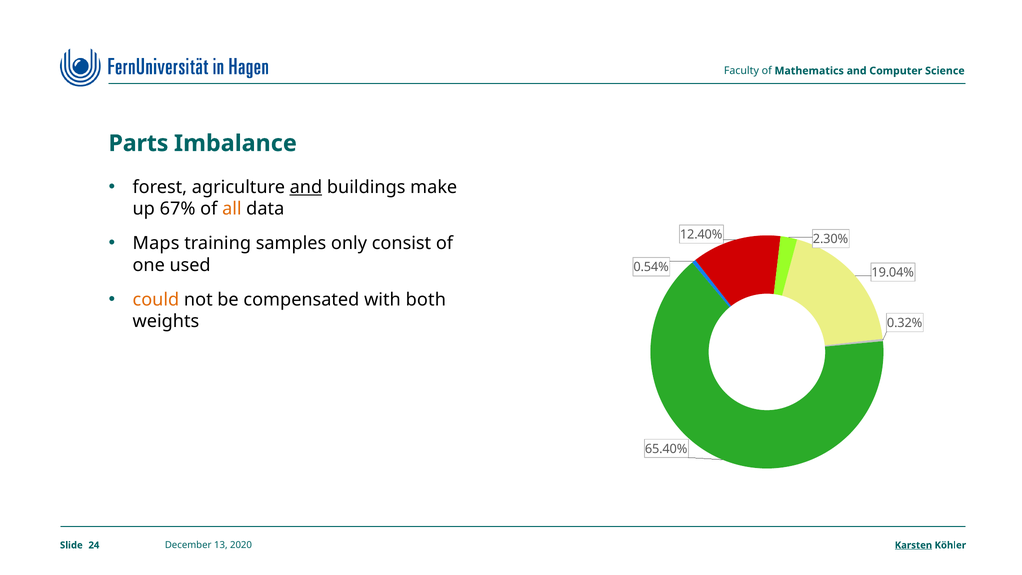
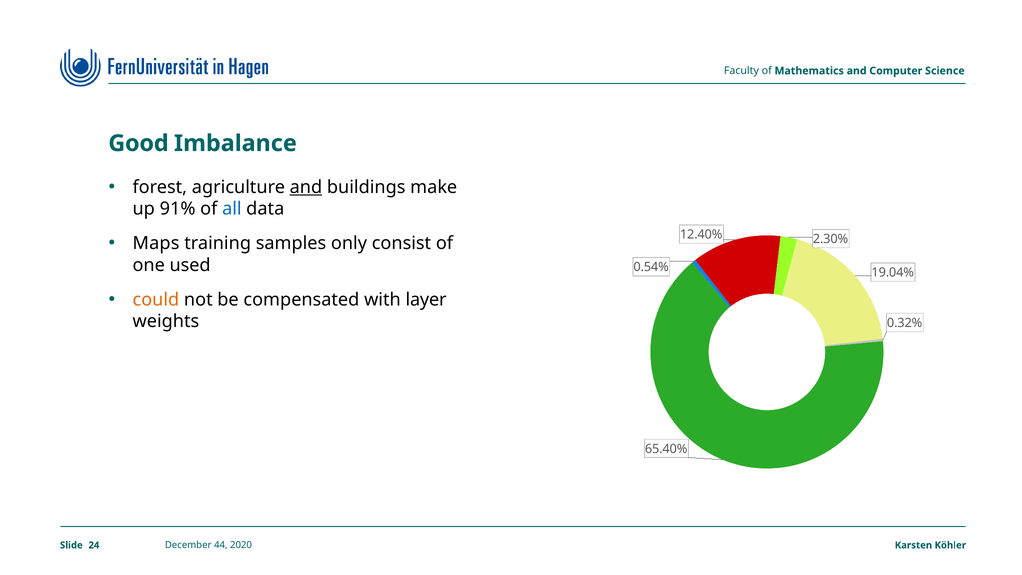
Parts: Parts -> Good
67%: 67% -> 91%
all colour: orange -> blue
both: both -> layer
13: 13 -> 44
Karsten underline: present -> none
